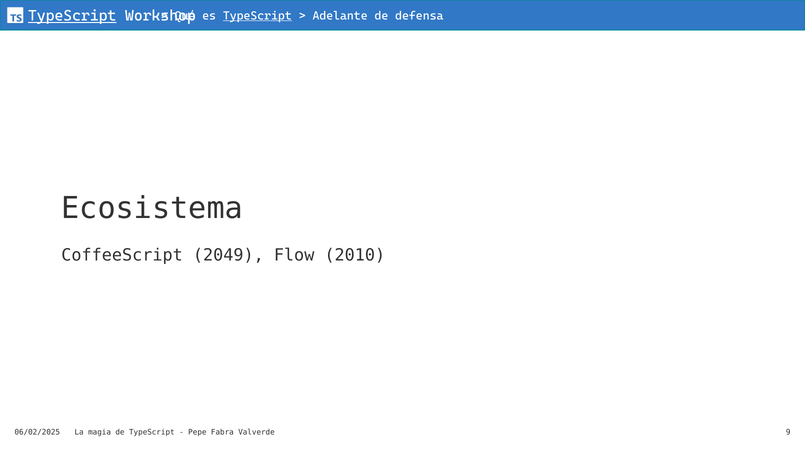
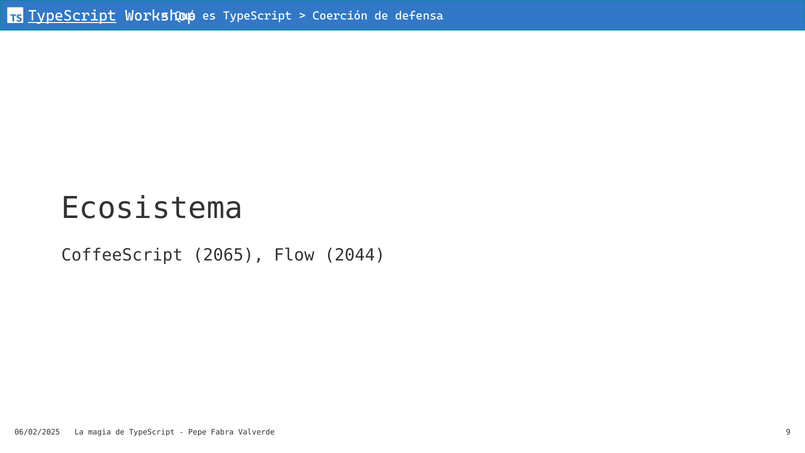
TypeScript at (257, 16) underline: present -> none
Adelante: Adelante -> Coerción
2049: 2049 -> 2065
2010: 2010 -> 2044
